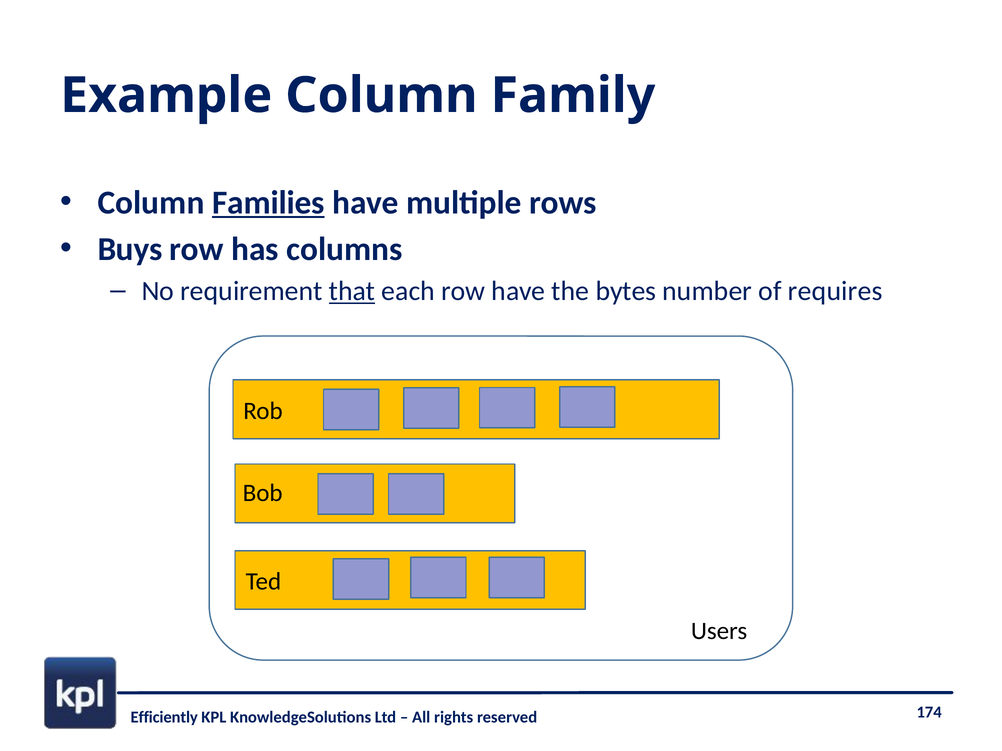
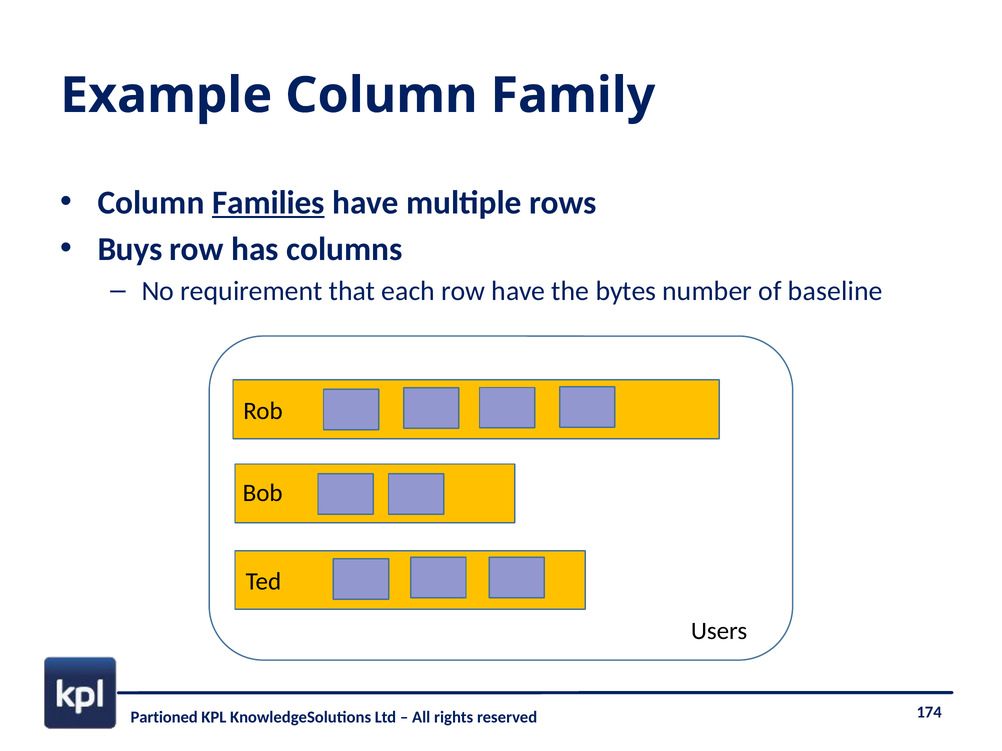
that underline: present -> none
requires: requires -> baseline
Efficiently: Efficiently -> Partioned
